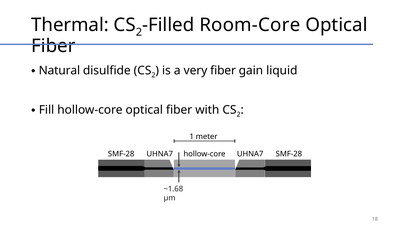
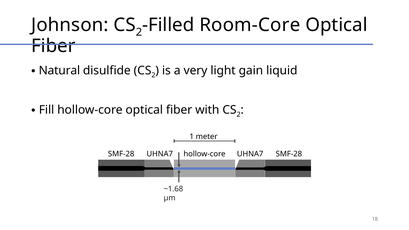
Thermal: Thermal -> Johnson
very fiber: fiber -> light
